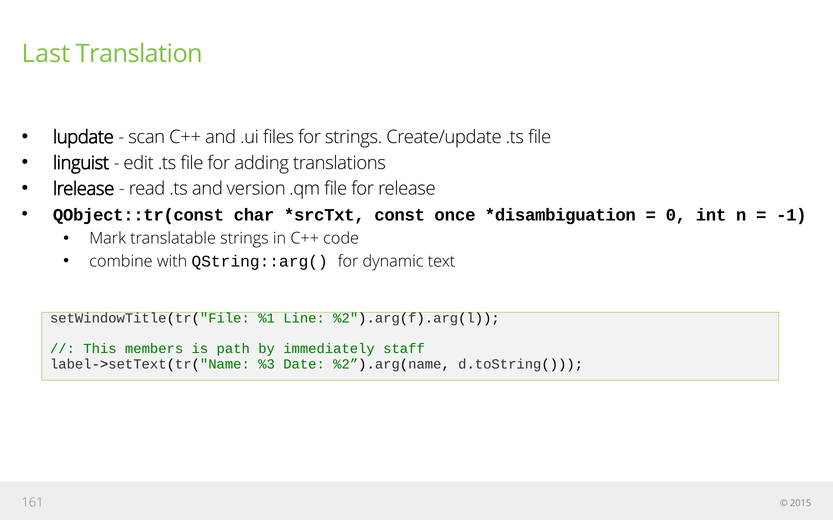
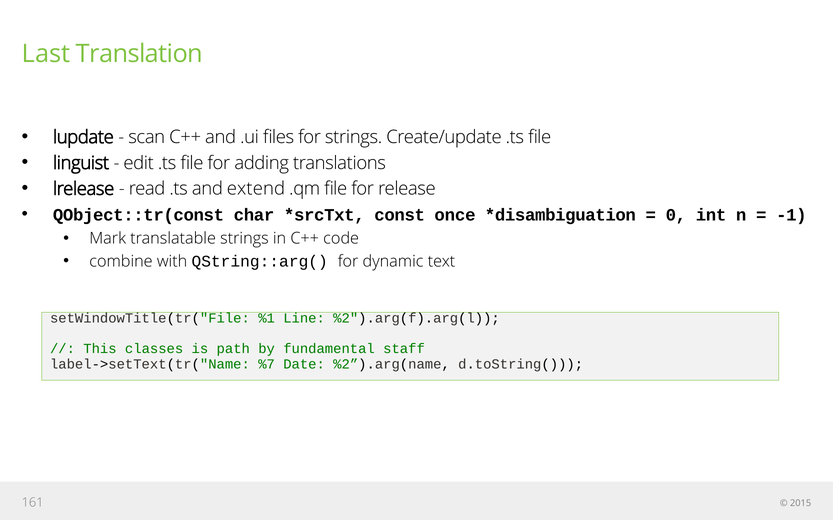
version: version -> extend
members: members -> classes
immediately: immediately -> fundamental
%3: %3 -> %7
